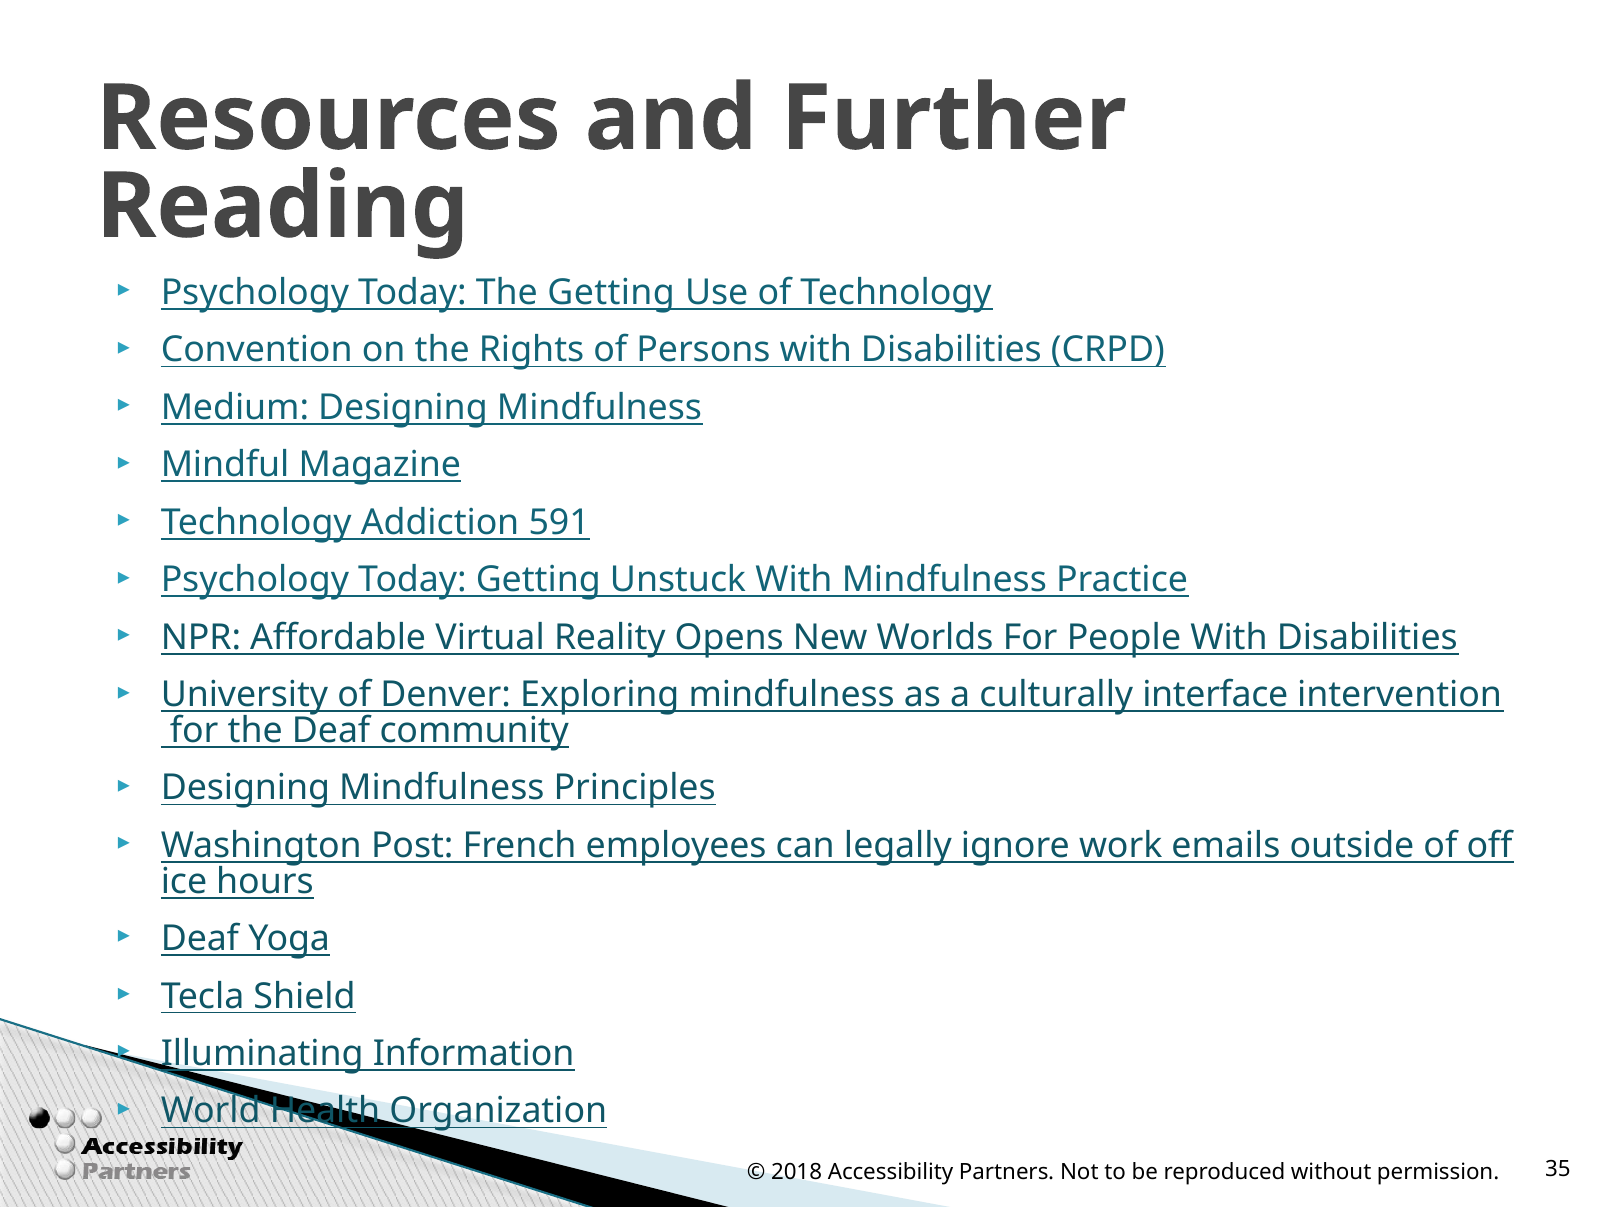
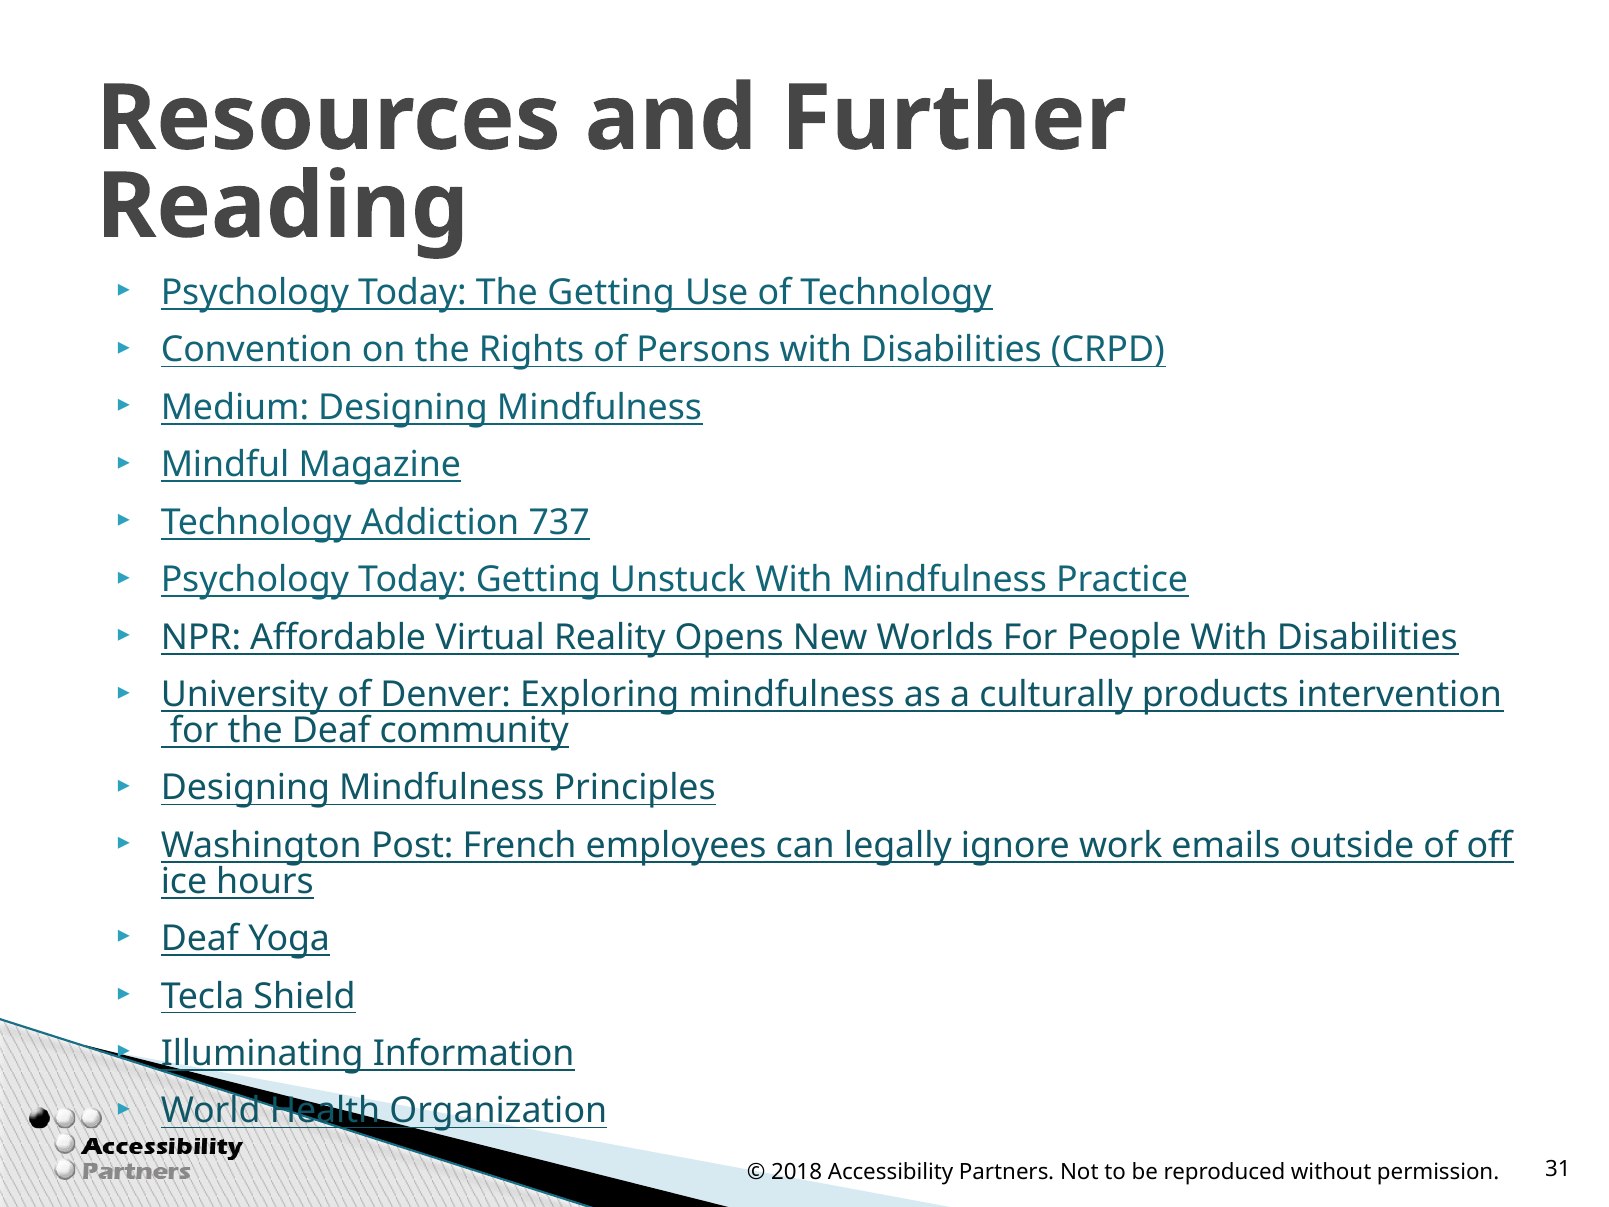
591: 591 -> 737
interface: interface -> products
35: 35 -> 31
